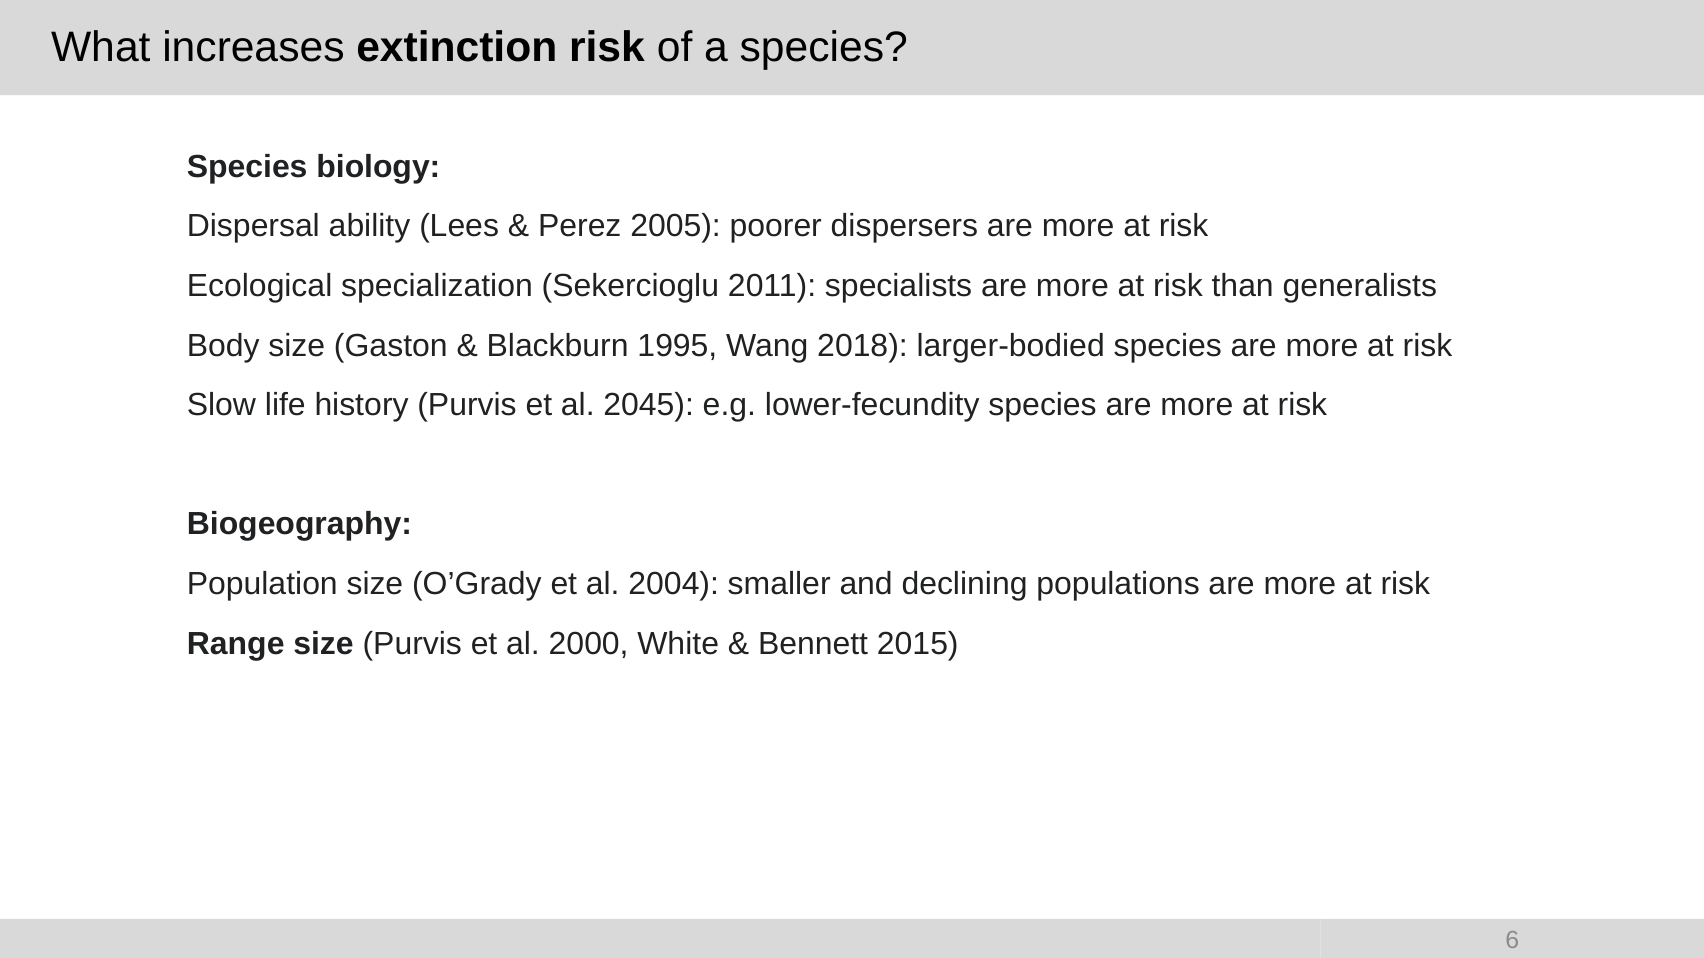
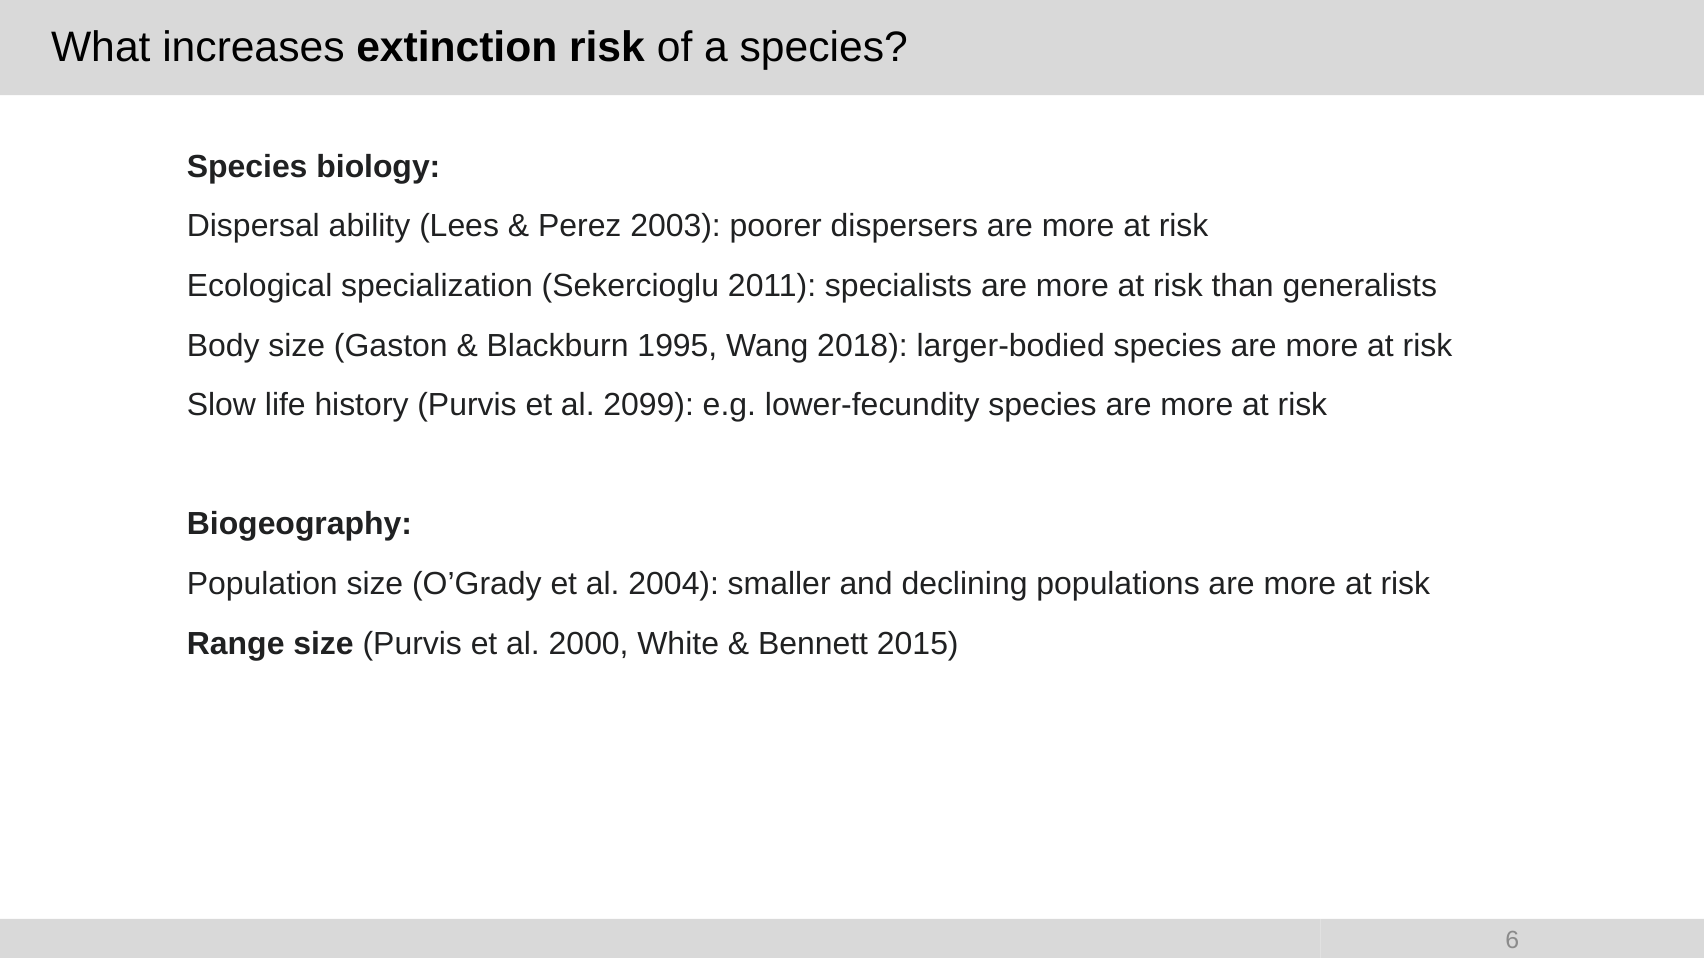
2005: 2005 -> 2003
2045: 2045 -> 2099
